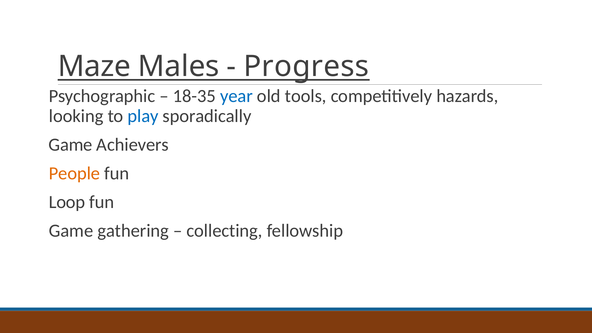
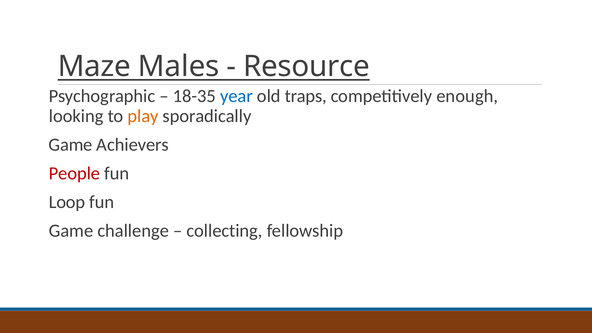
Progress: Progress -> Resource
tools: tools -> traps
hazards: hazards -> enough
play colour: blue -> orange
People colour: orange -> red
gathering: gathering -> challenge
